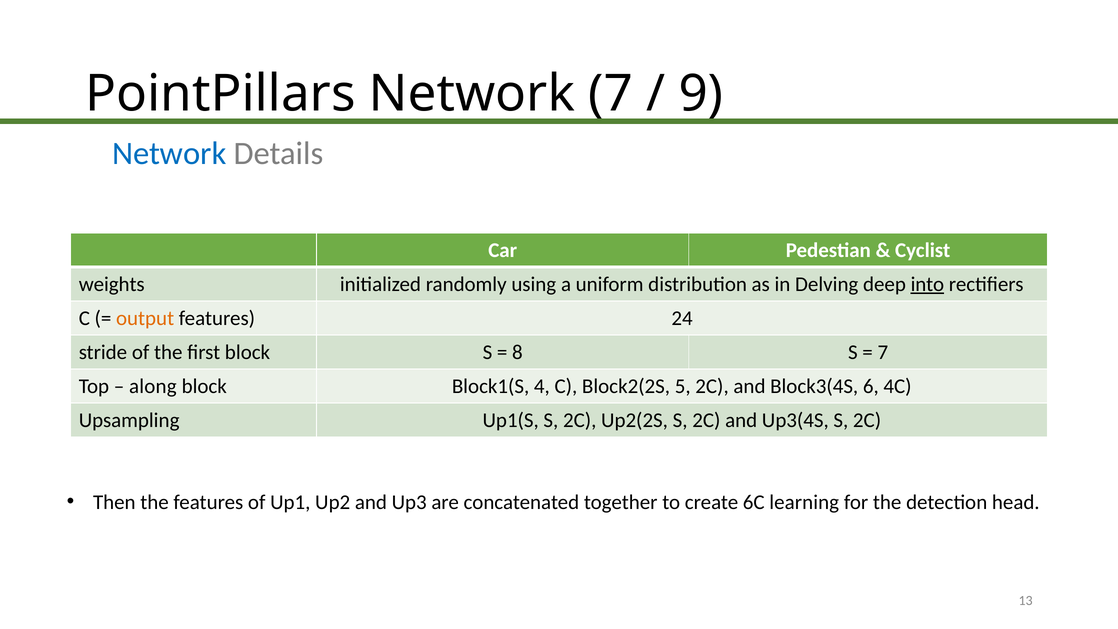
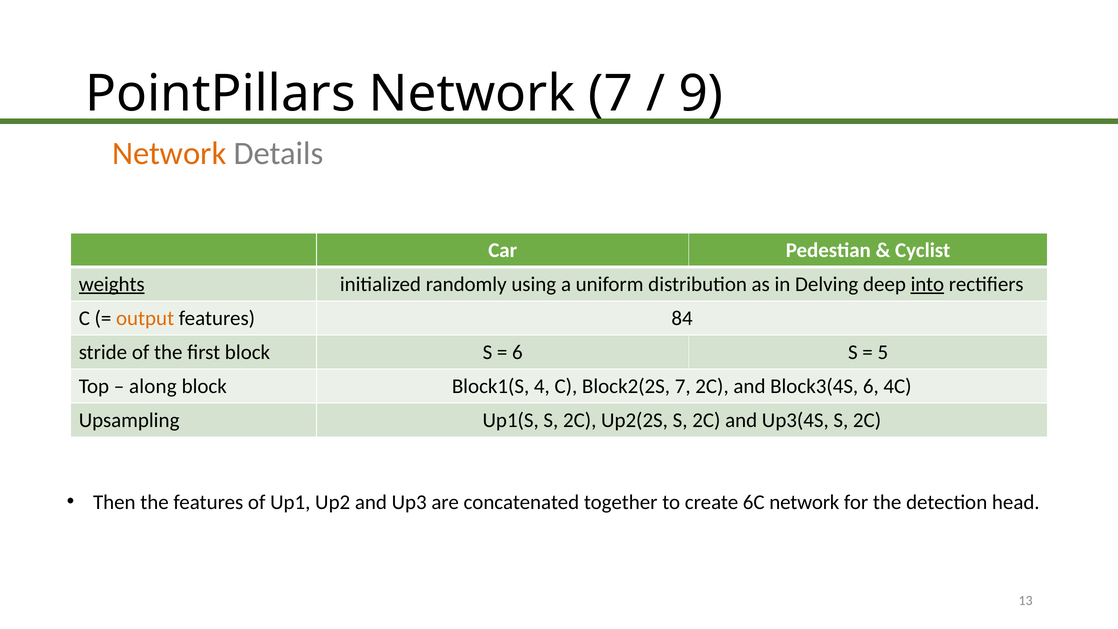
Network at (169, 153) colour: blue -> orange
weights underline: none -> present
24: 24 -> 84
8 at (517, 352): 8 -> 6
7 at (883, 352): 7 -> 5
Block2(2S 5: 5 -> 7
6C learning: learning -> network
